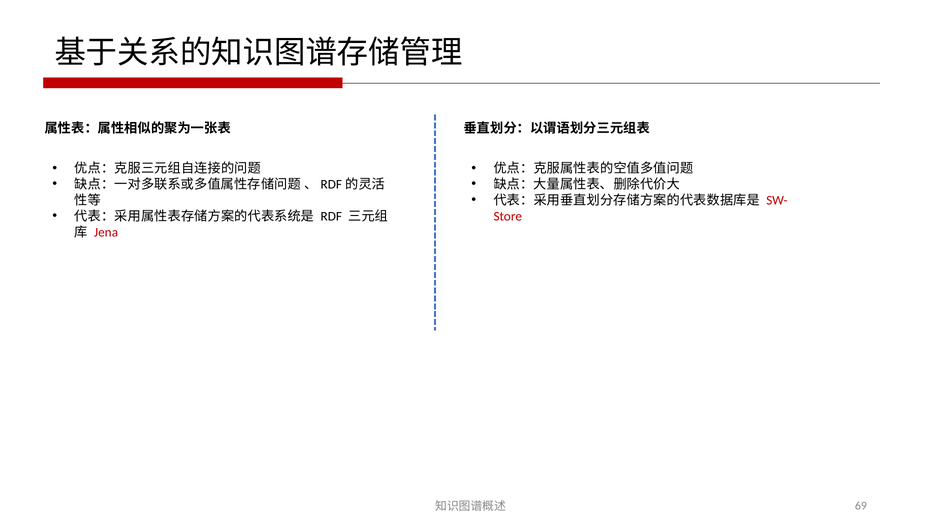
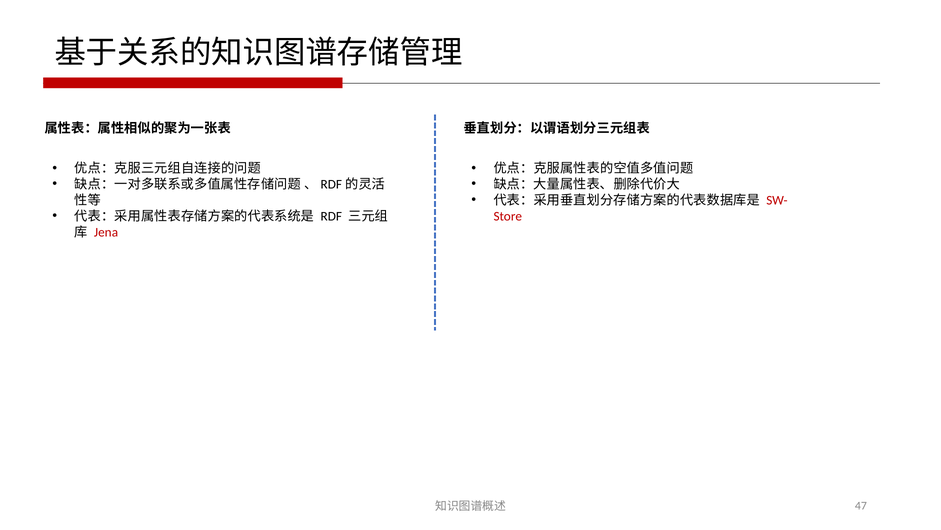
69: 69 -> 47
